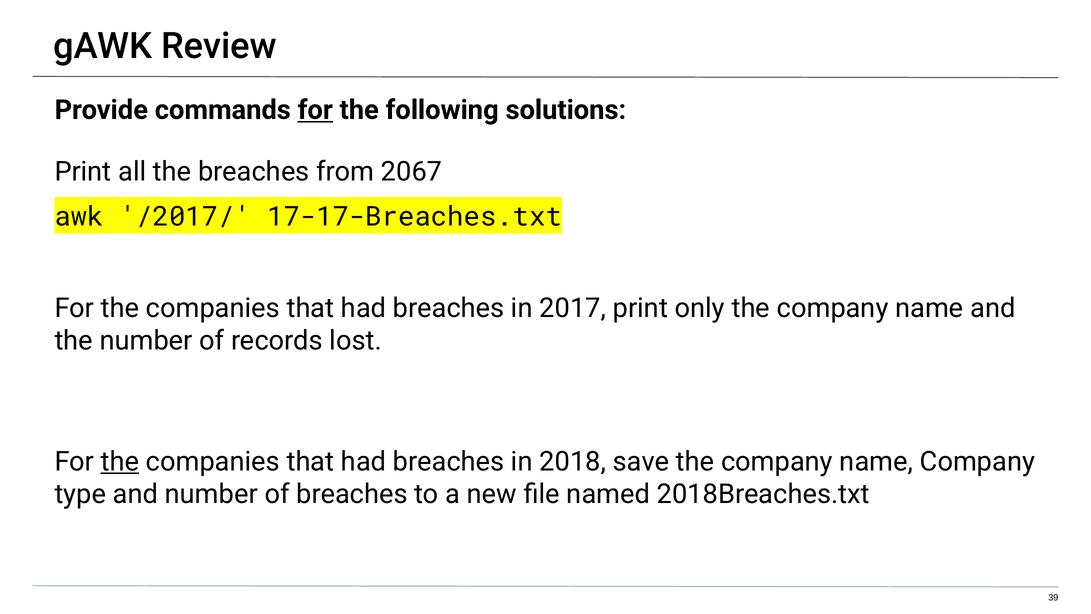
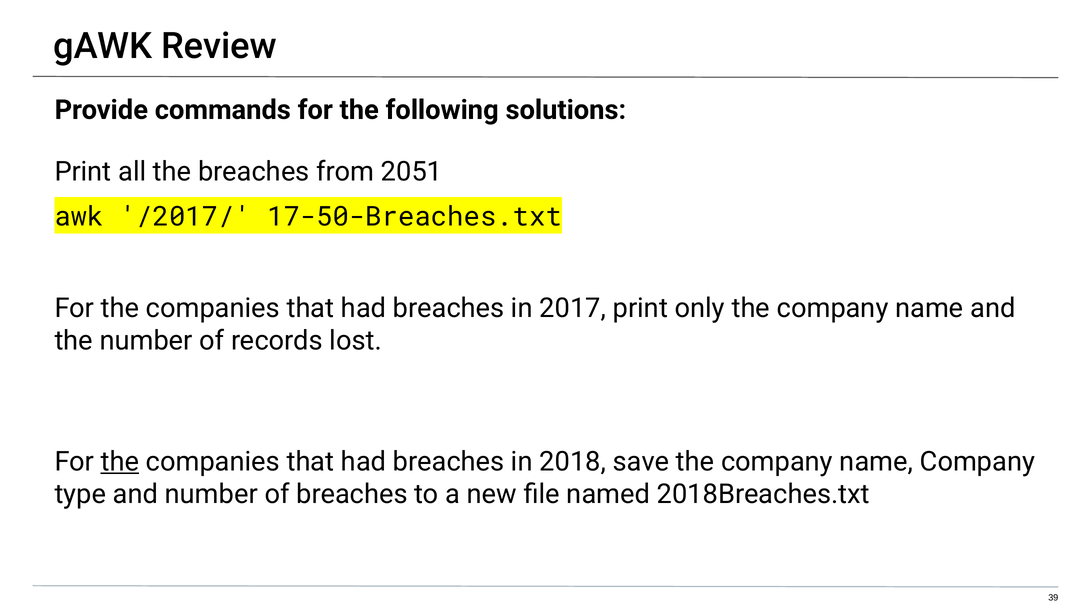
for at (315, 110) underline: present -> none
2067: 2067 -> 2051
17-17-Breaches.txt: 17-17-Breaches.txt -> 17-50-Breaches.txt
